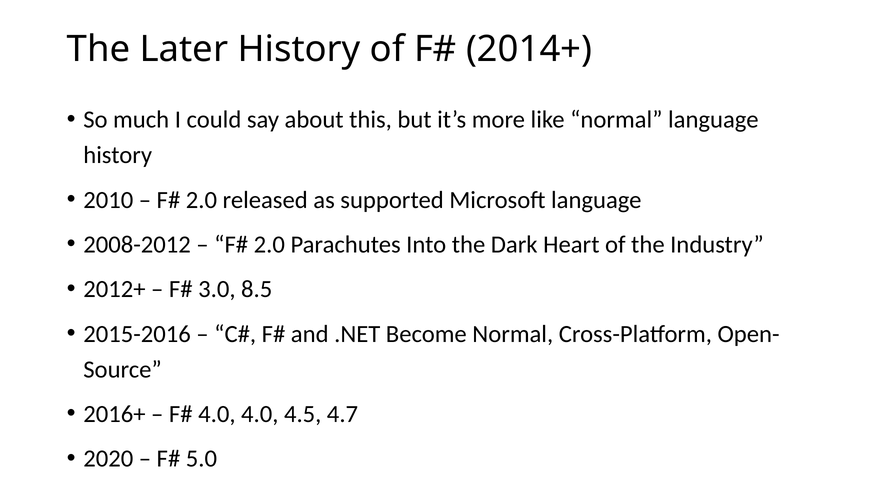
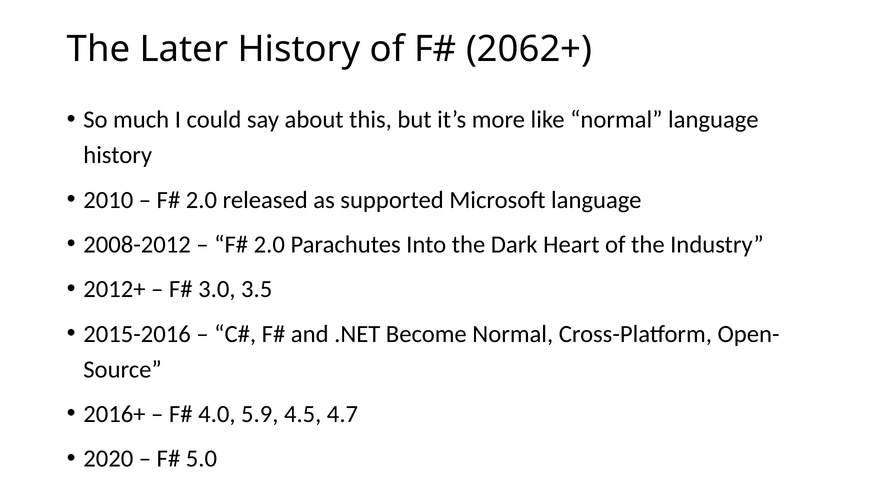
2014+: 2014+ -> 2062+
8.5: 8.5 -> 3.5
4.0 4.0: 4.0 -> 5.9
